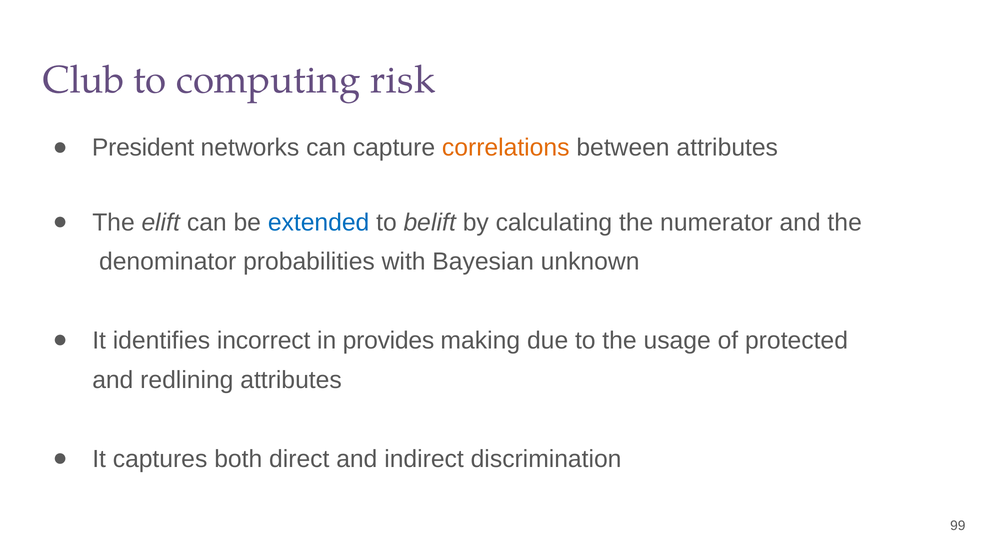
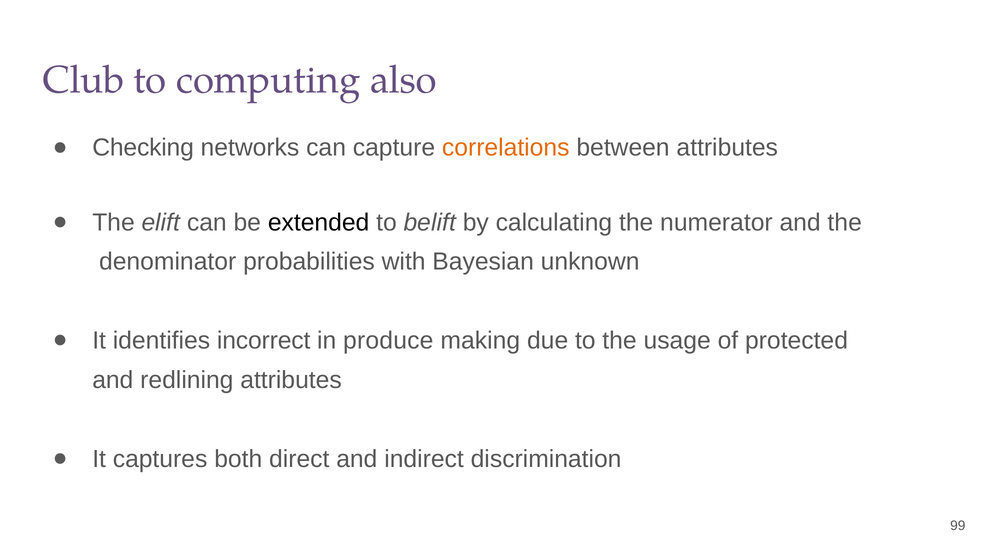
risk: risk -> also
President: President -> Checking
extended colour: blue -> black
provides: provides -> produce
